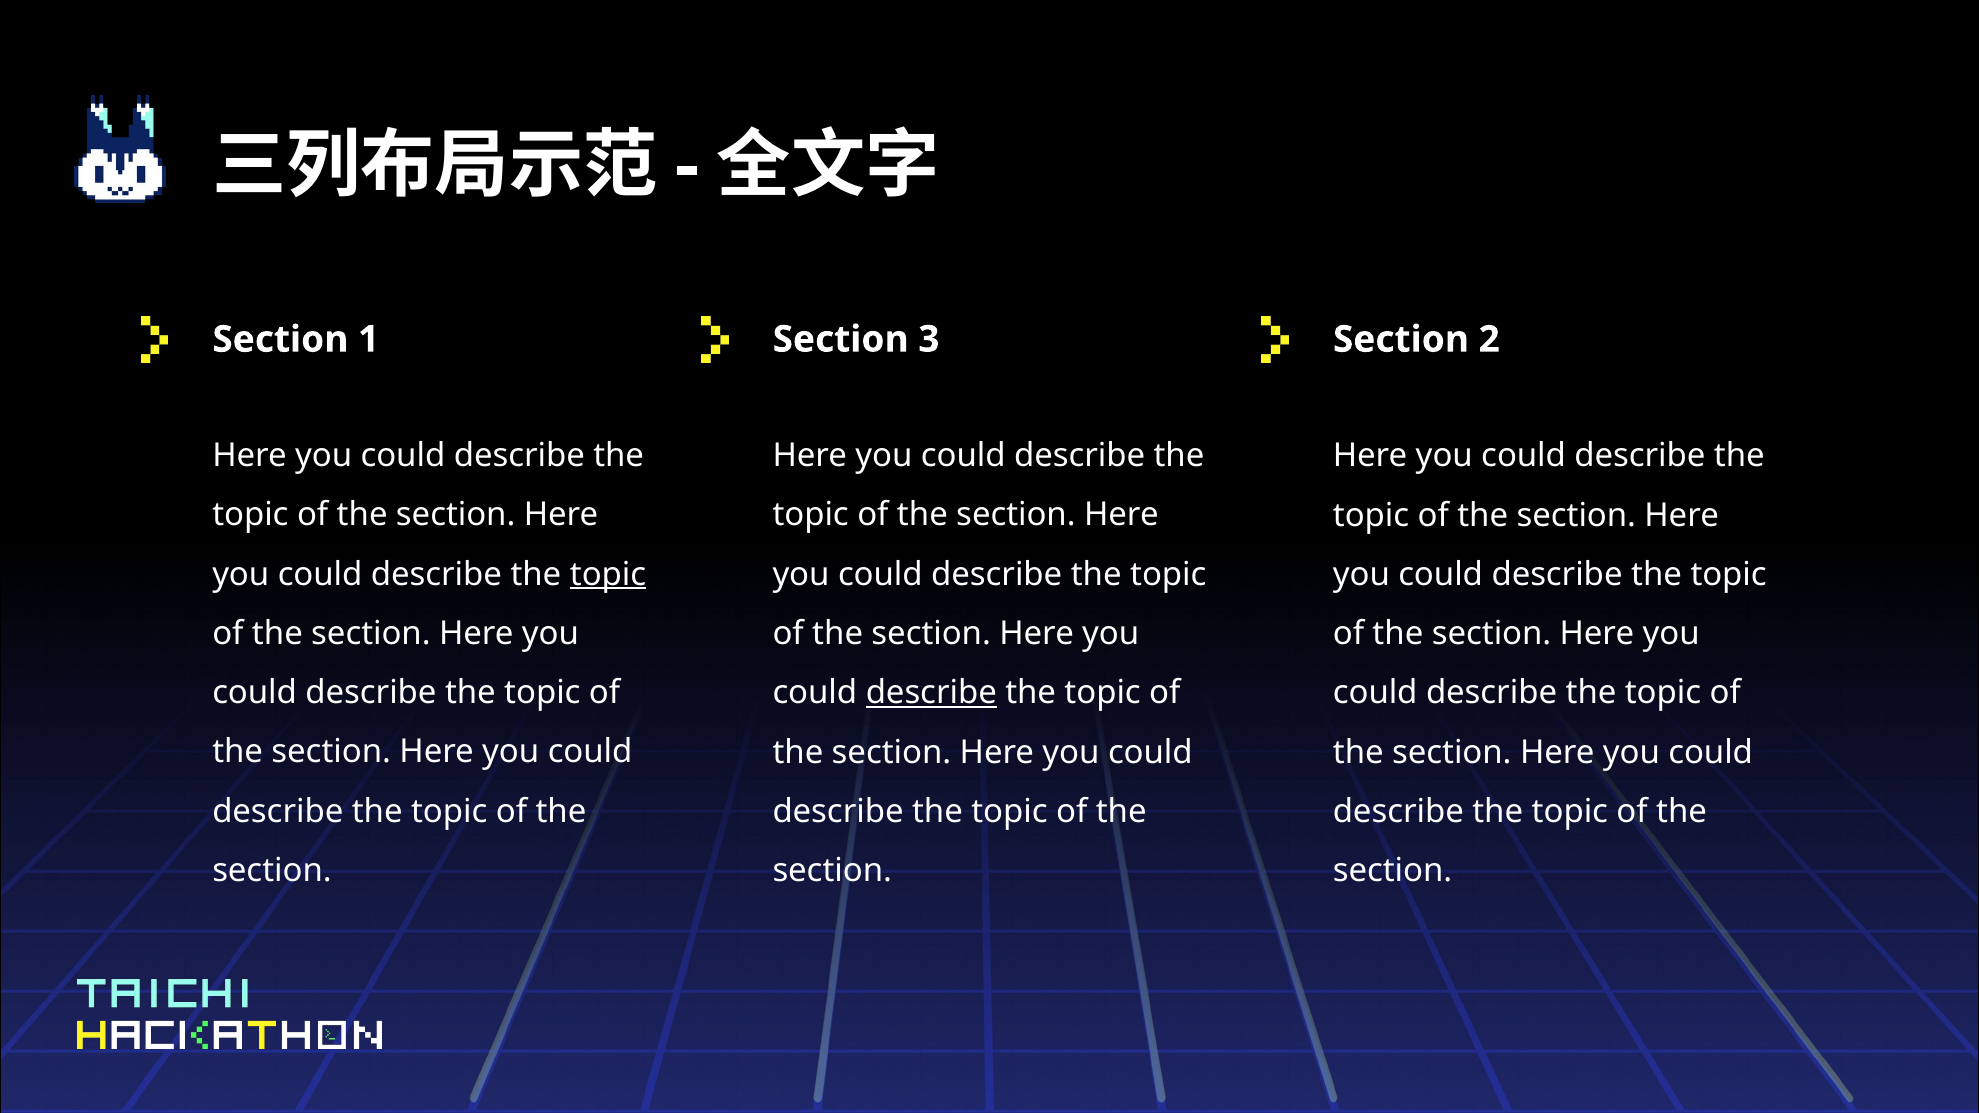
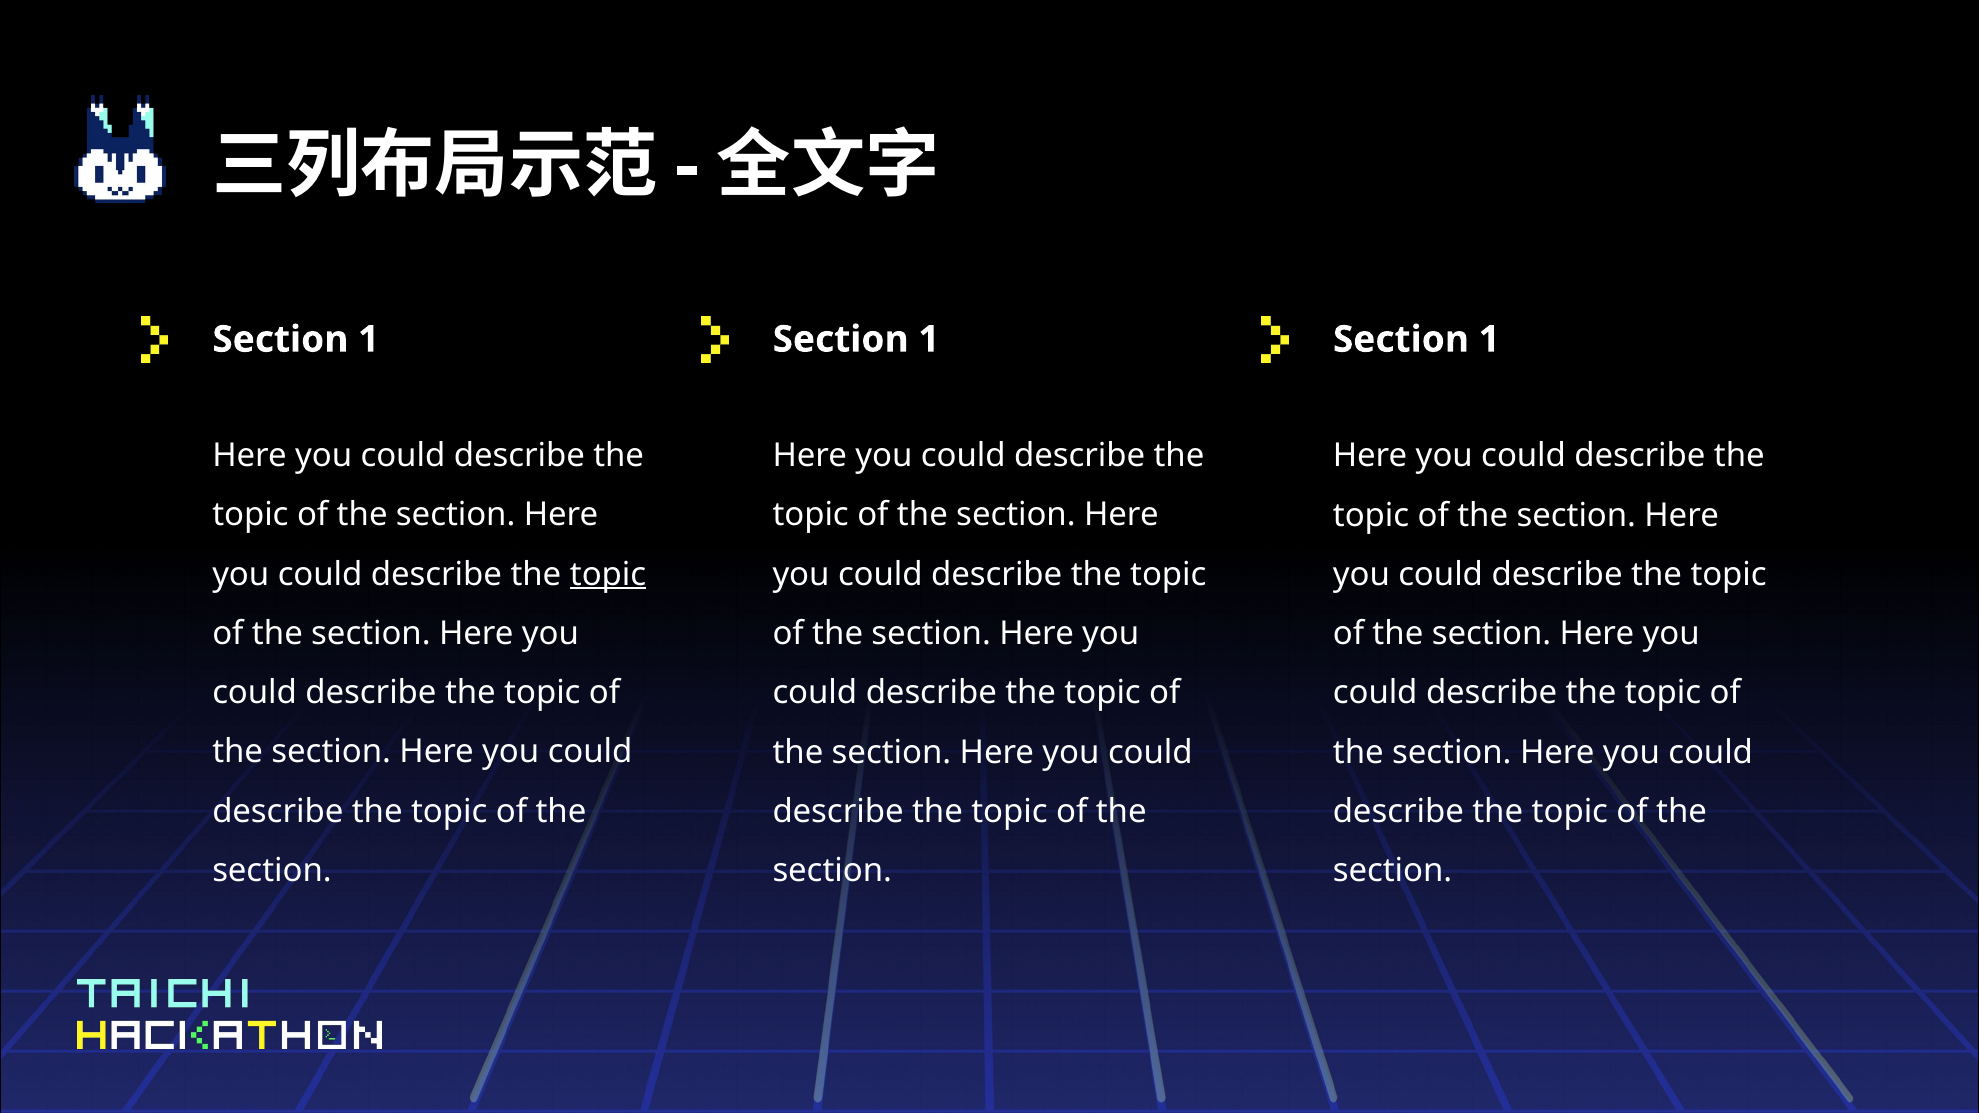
3 at (929, 339): 3 -> 1
2 at (1489, 340): 2 -> 1
describe at (931, 693) underline: present -> none
